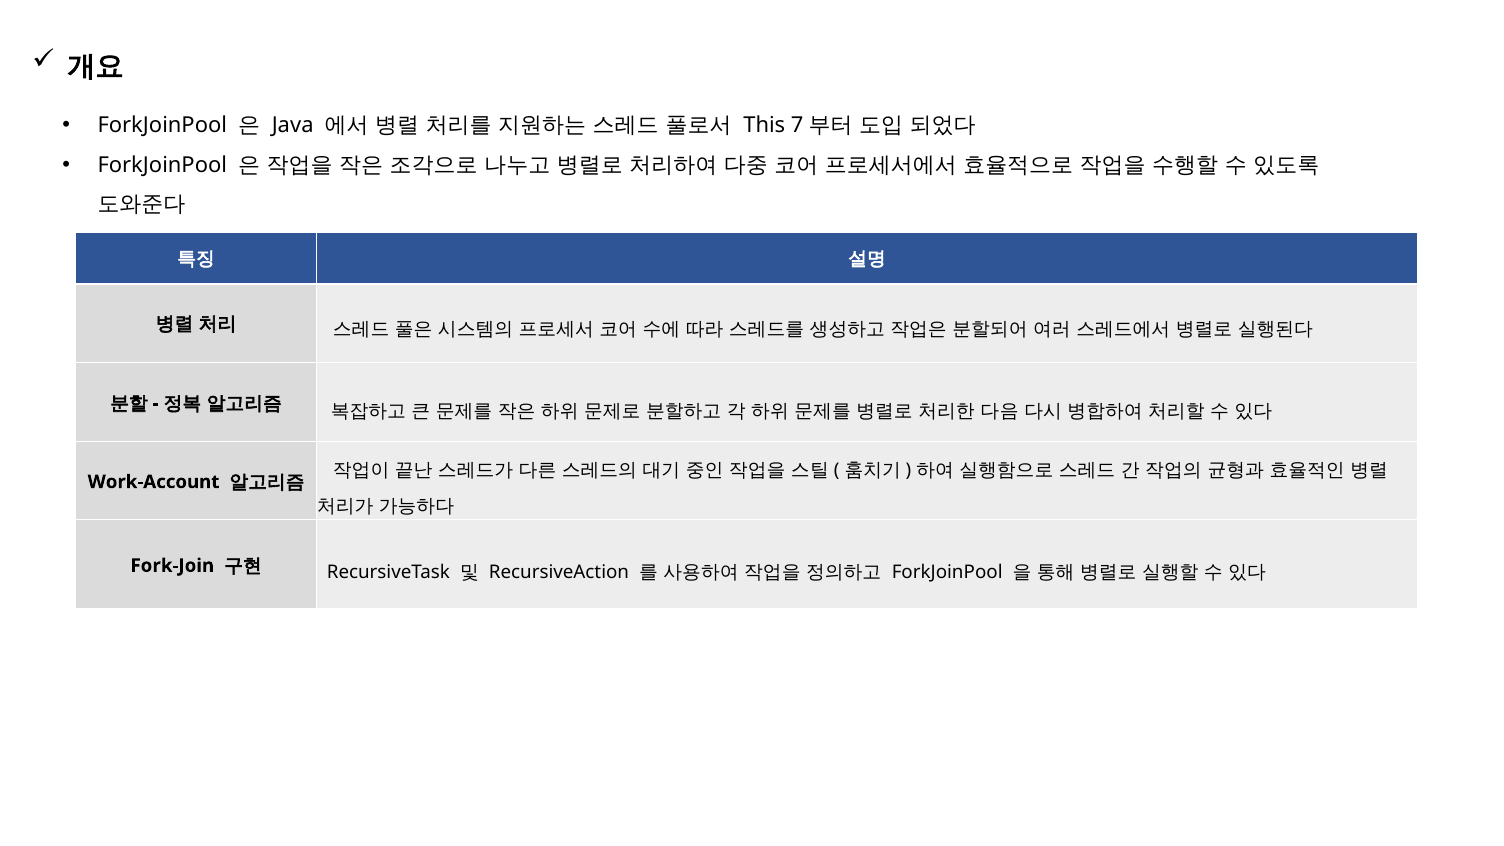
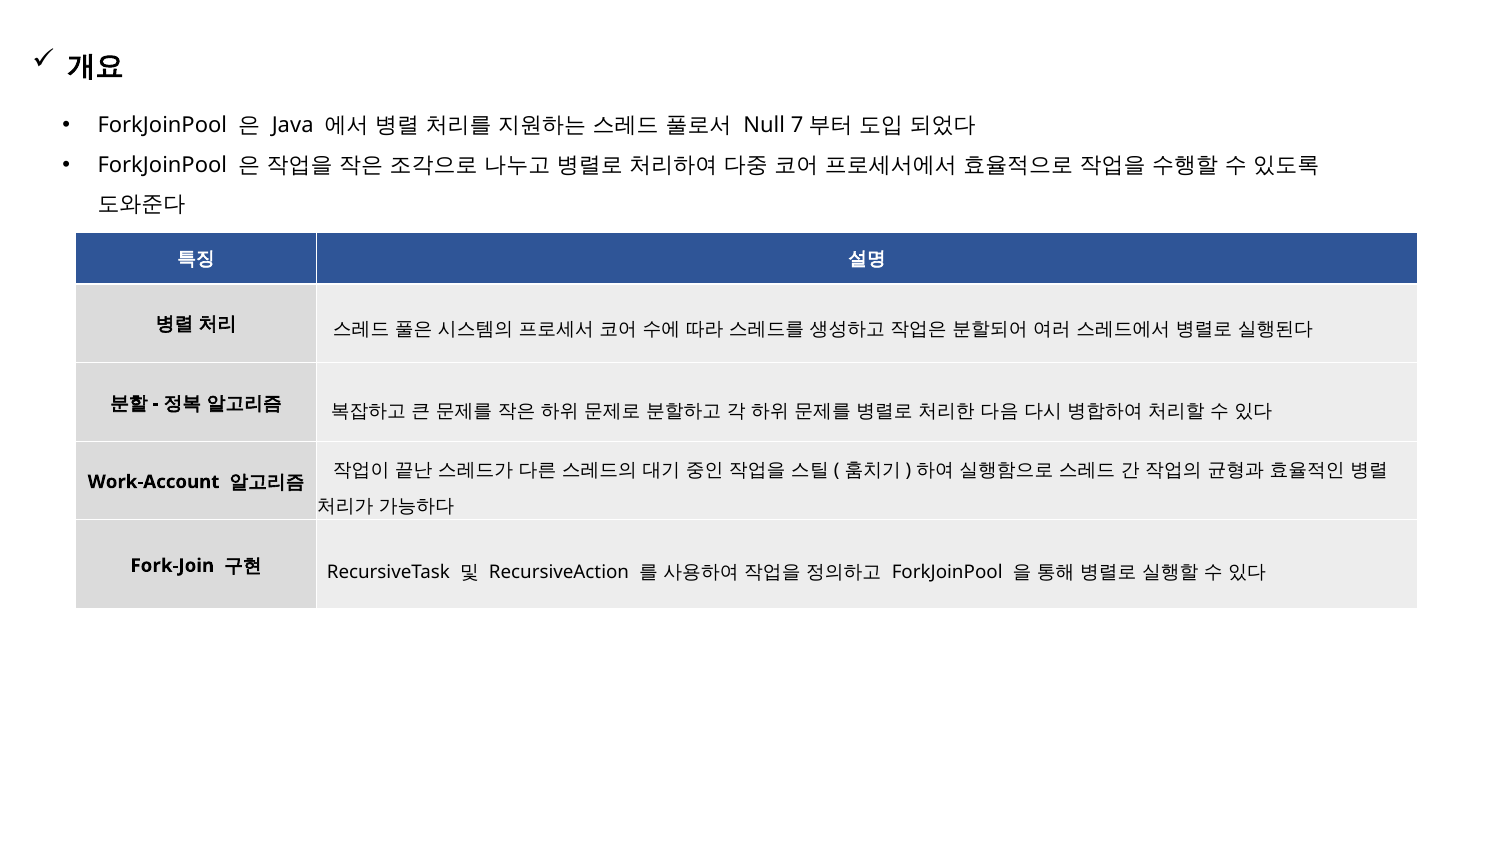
This: This -> Null
